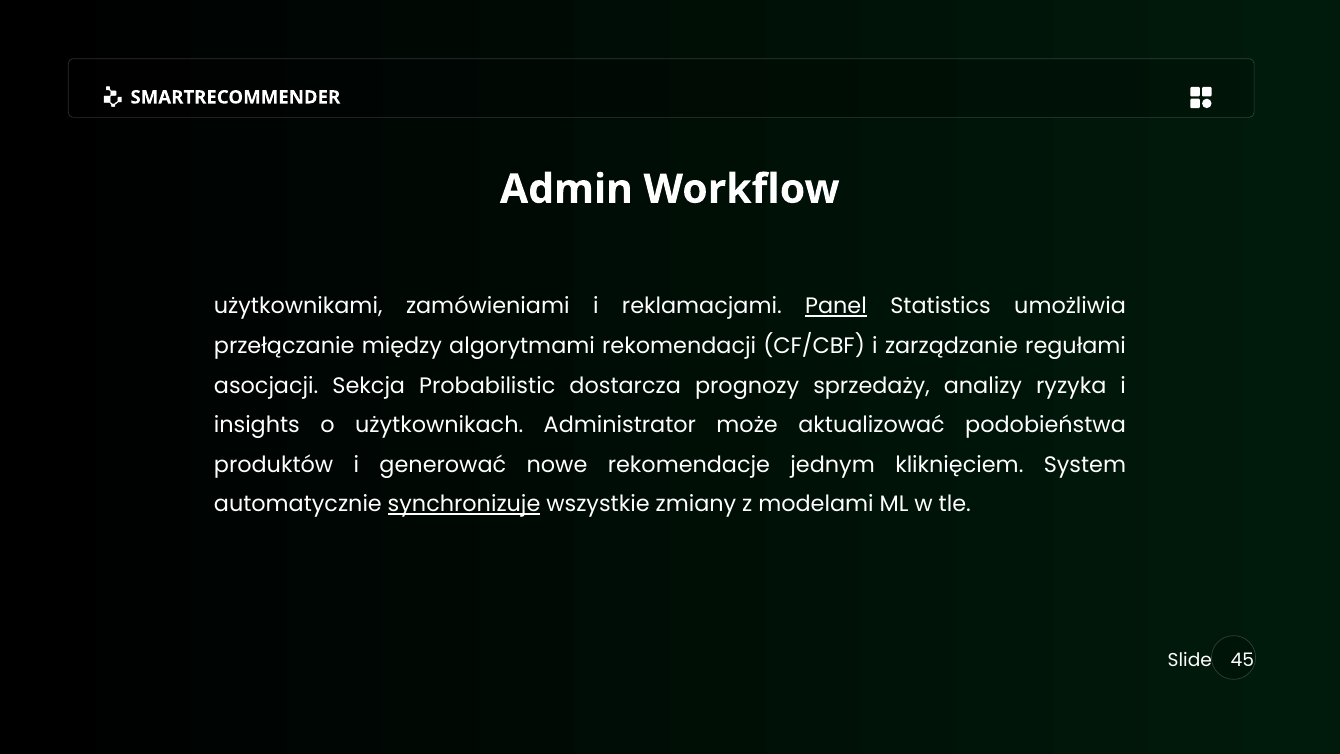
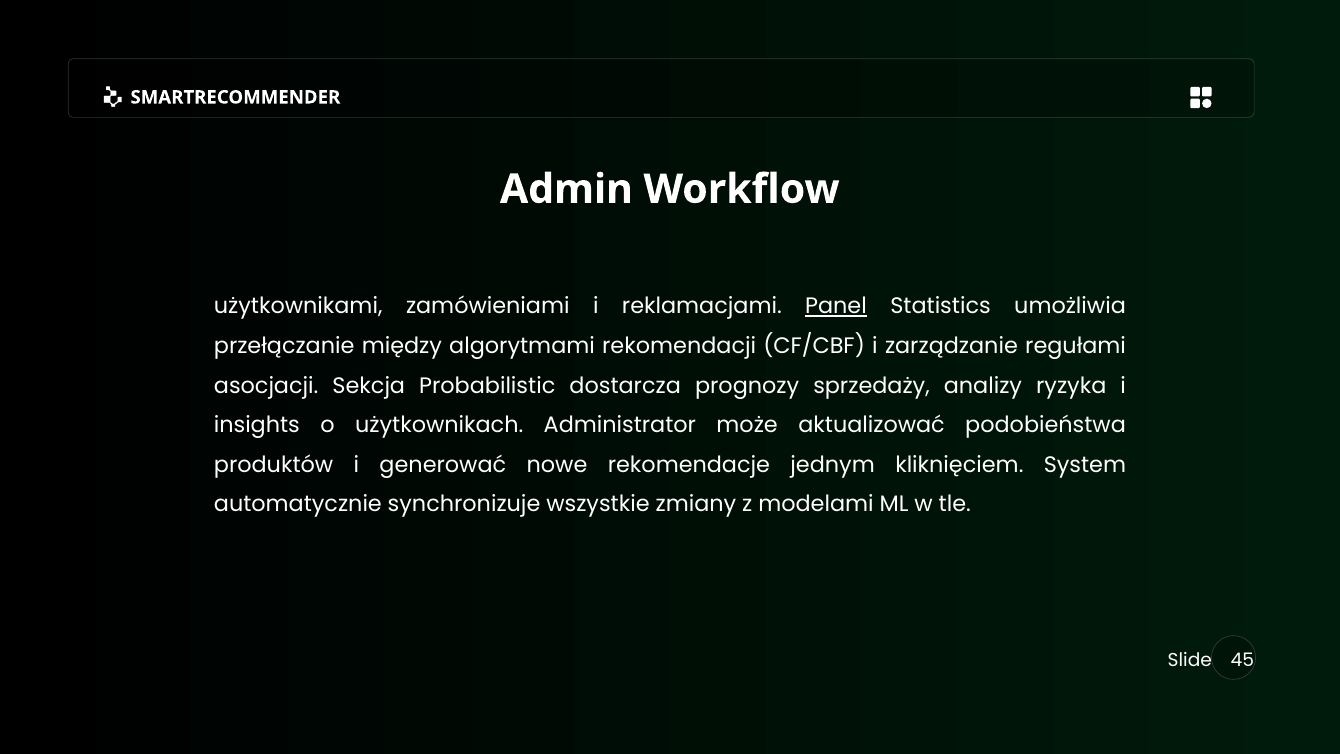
synchronizuje underline: present -> none
